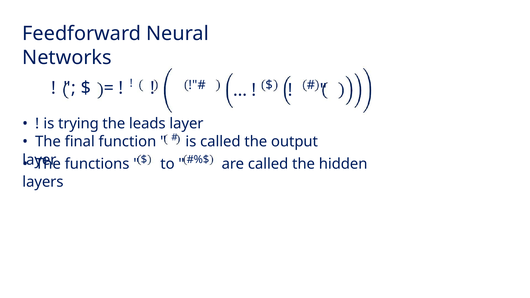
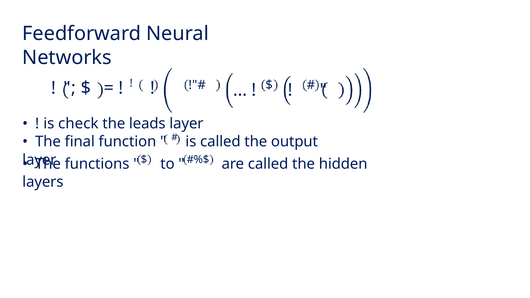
trying: trying -> check
